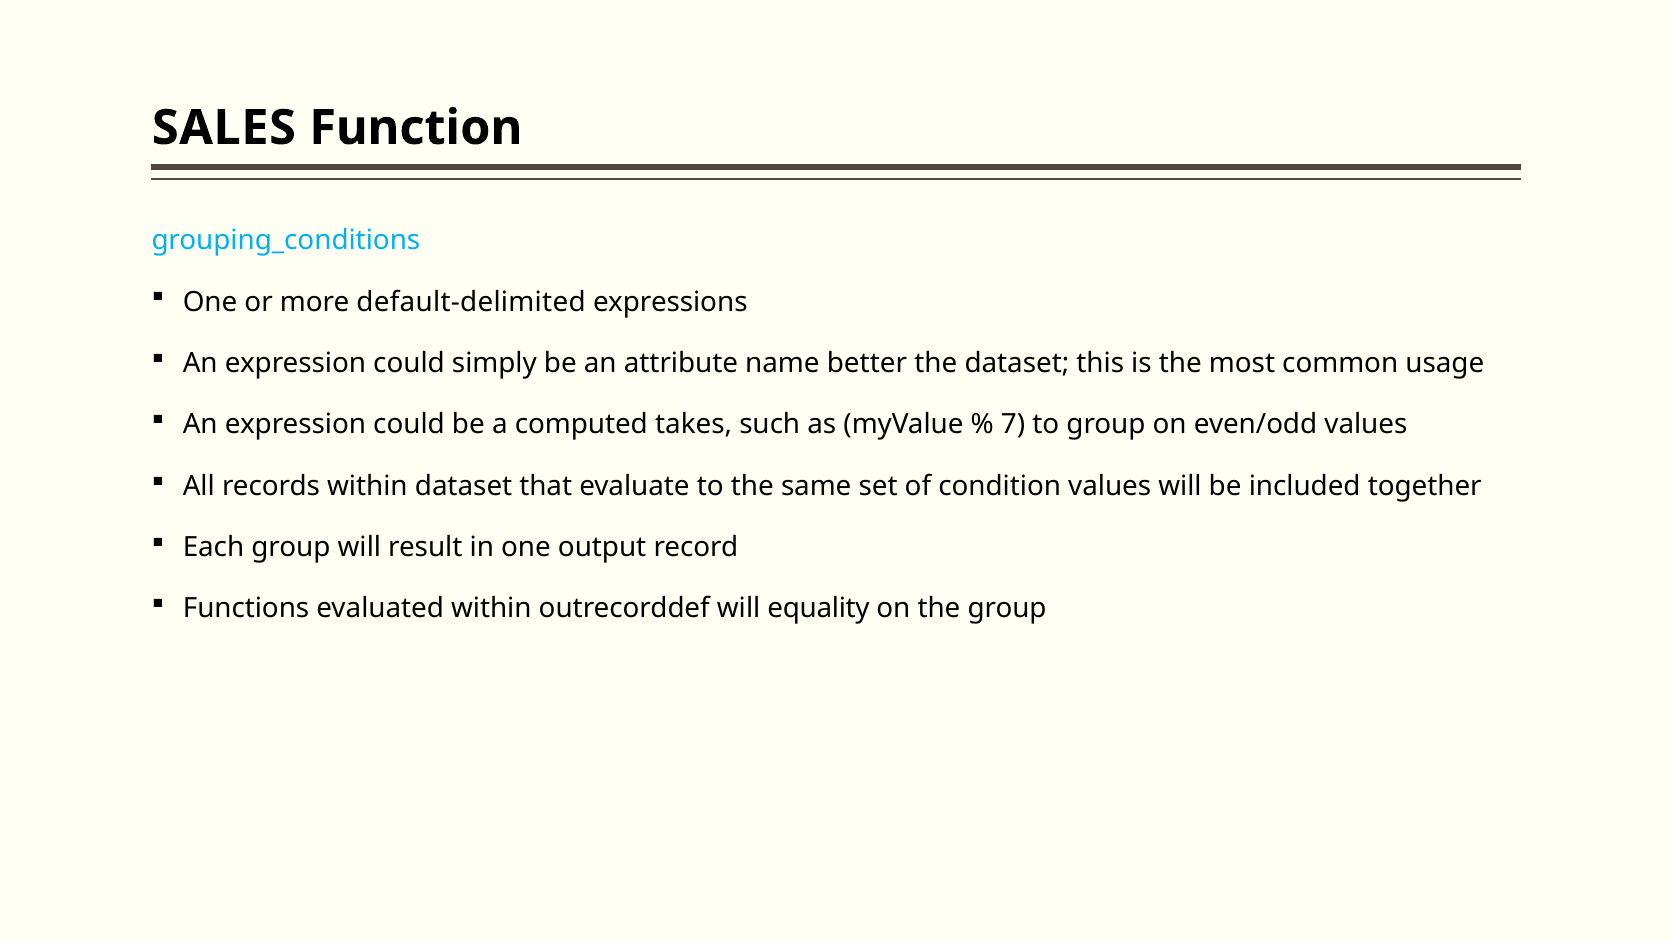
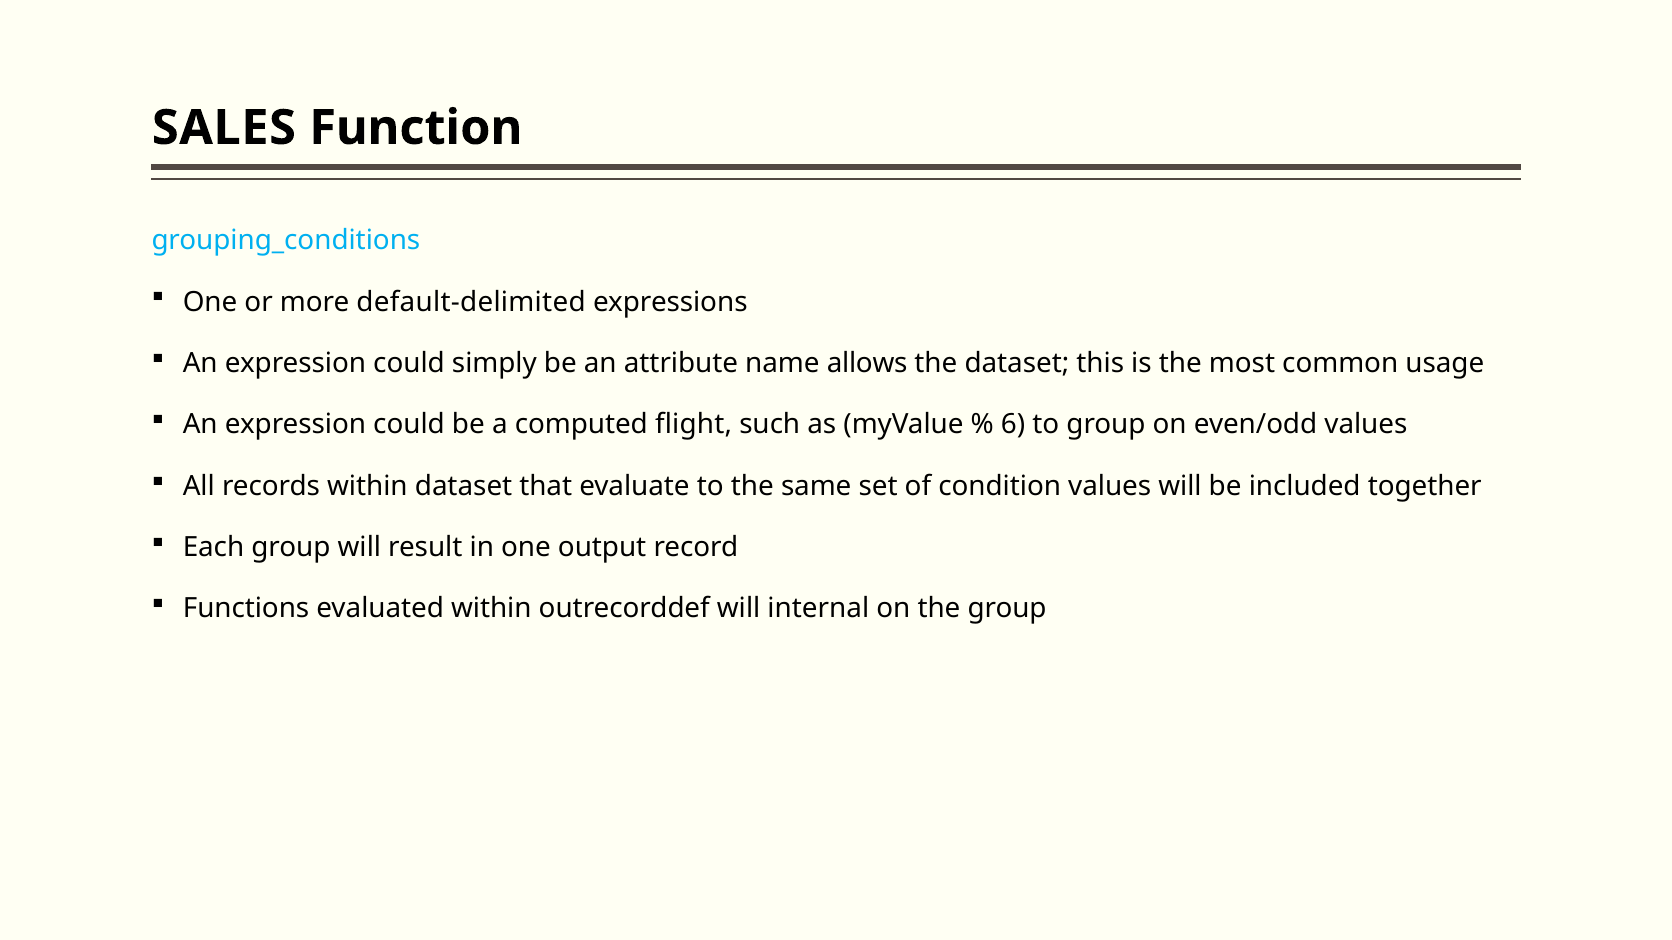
better: better -> allows
takes: takes -> flight
7: 7 -> 6
equality: equality -> internal
